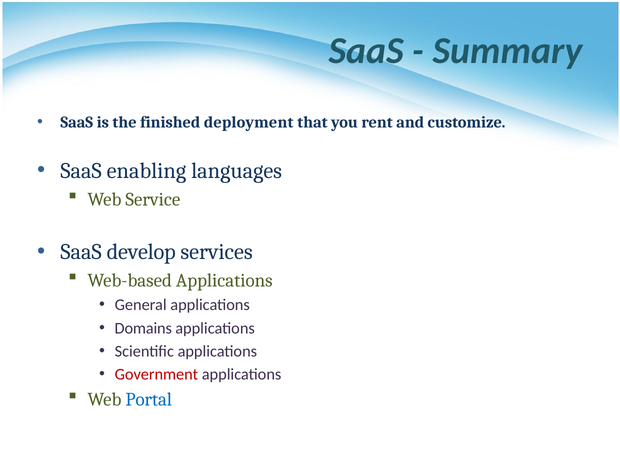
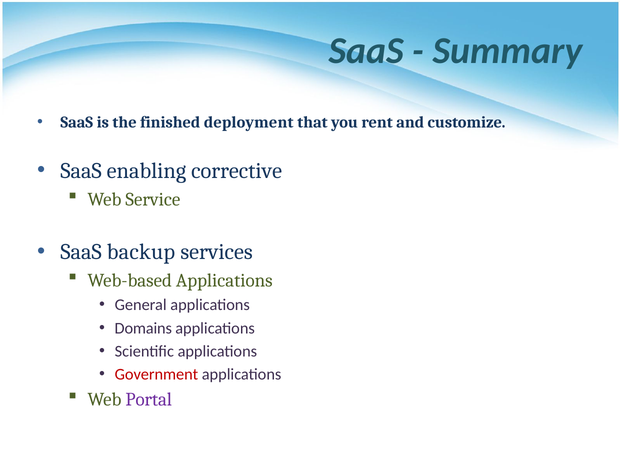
languages: languages -> corrective
develop: develop -> backup
Portal colour: blue -> purple
